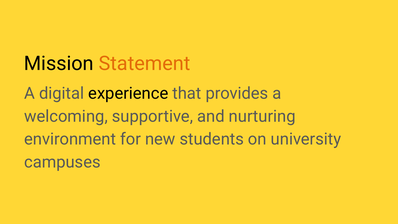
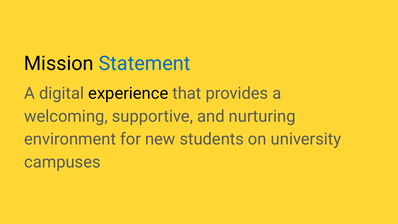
Statement colour: orange -> blue
